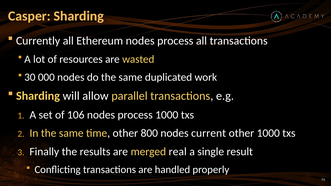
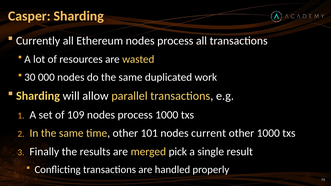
106: 106 -> 109
800: 800 -> 101
real: real -> pick
